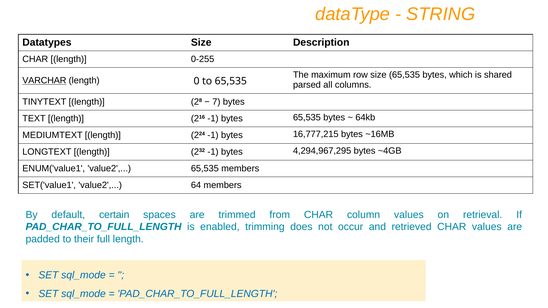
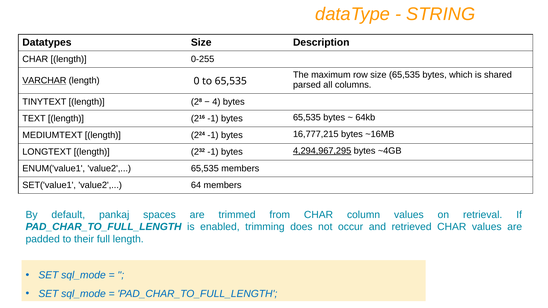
7: 7 -> 4
4,294,967,295 underline: none -> present
certain: certain -> pankaj
